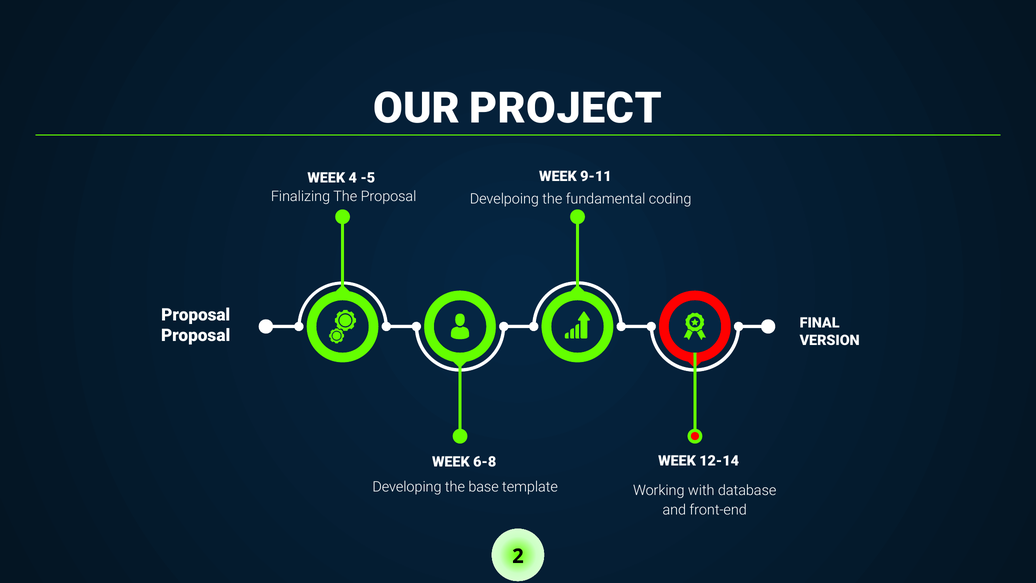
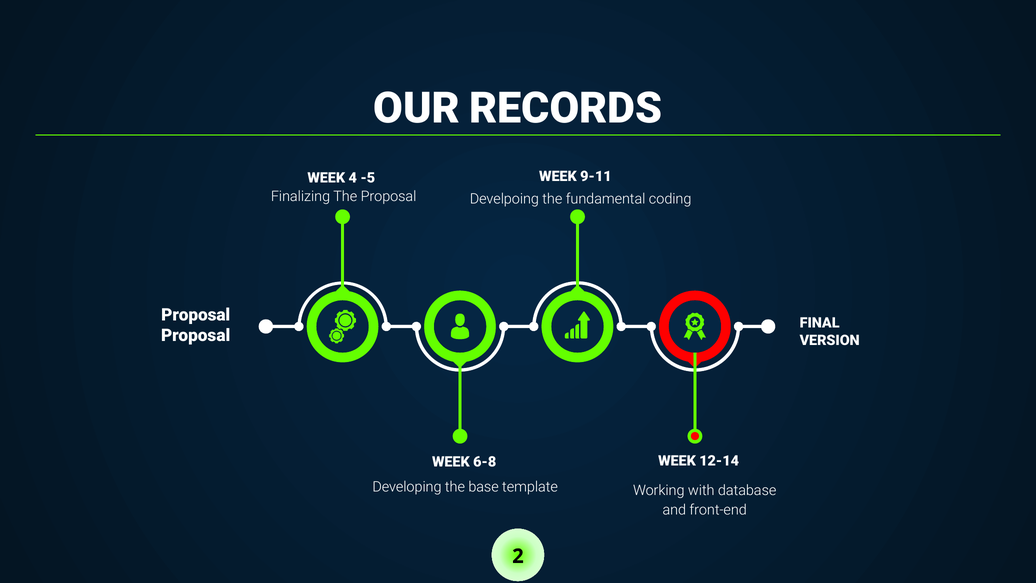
PROJECT: PROJECT -> RECORDS
